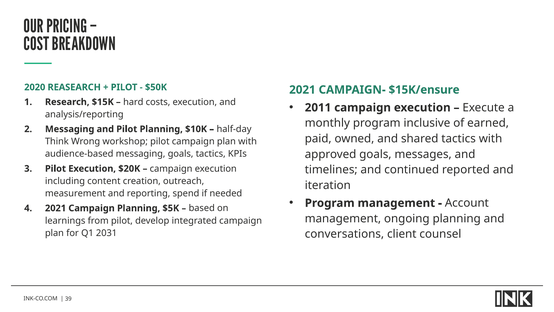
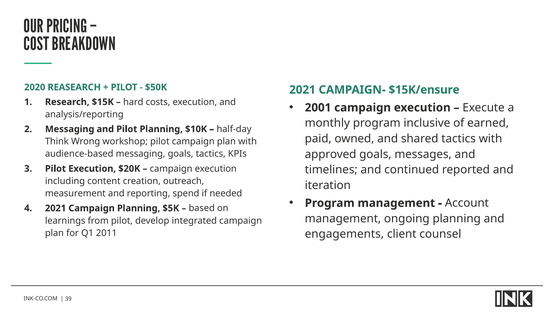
2011: 2011 -> 2001
2031: 2031 -> 2011
conversations: conversations -> engagements
